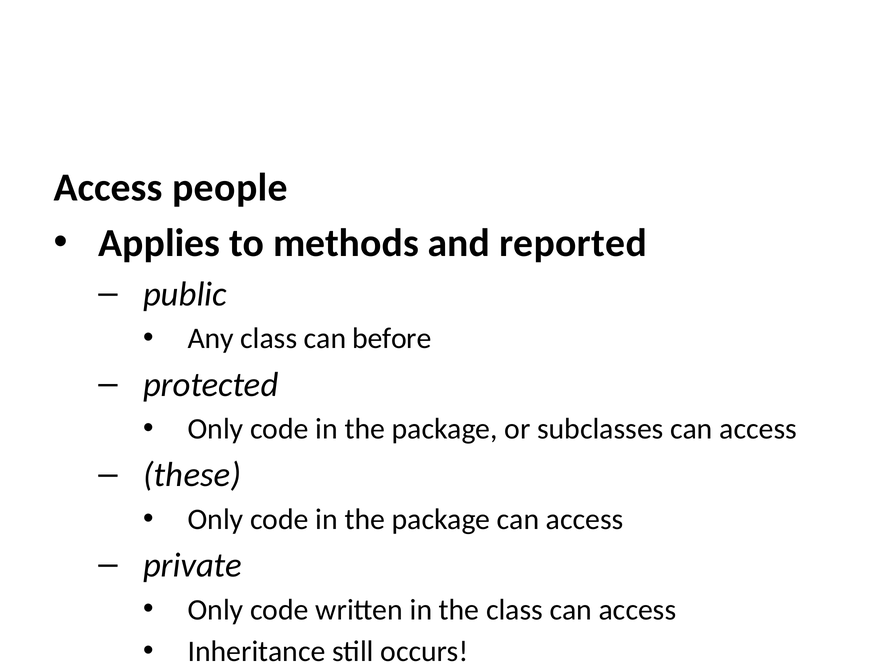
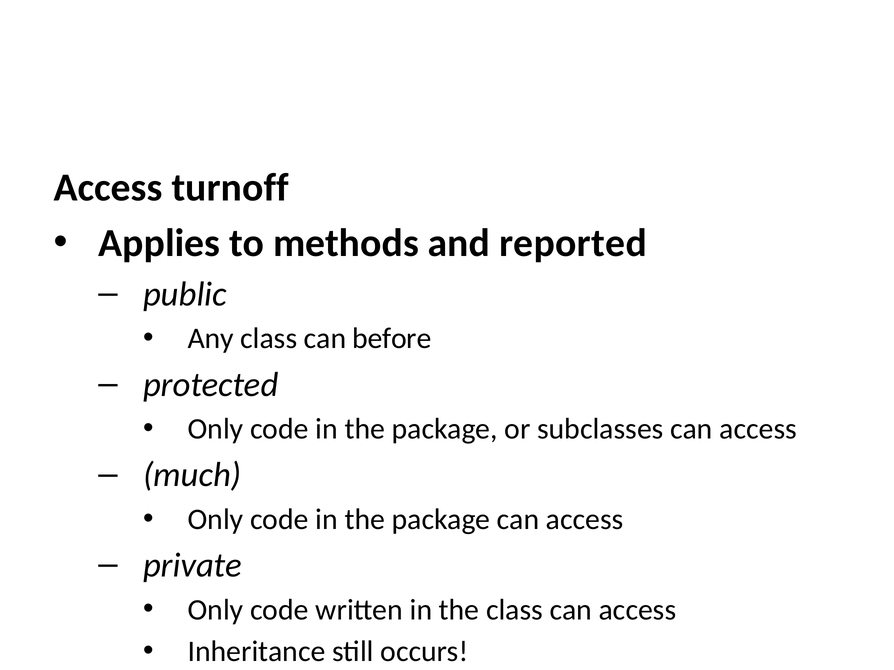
people: people -> turnoff
these: these -> much
